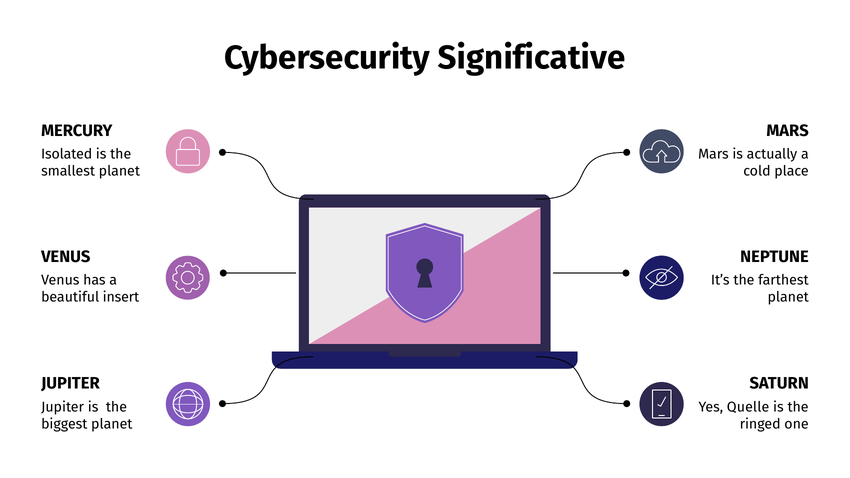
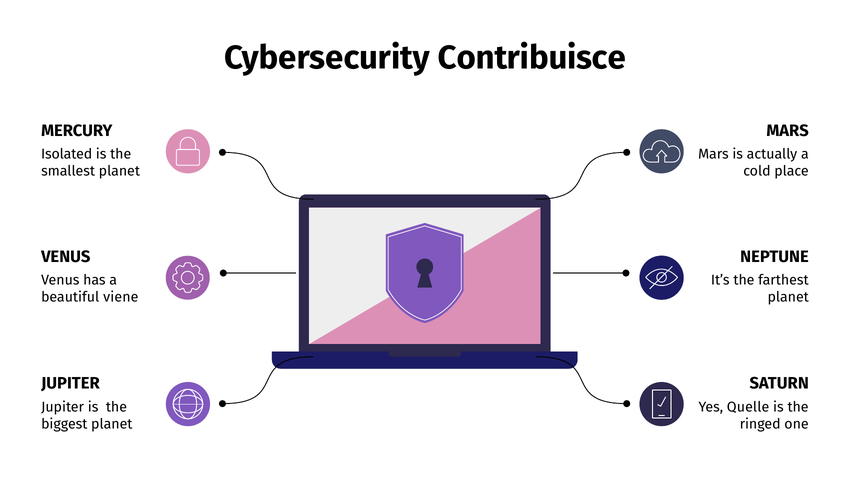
Significative: Significative -> Contribuisce
insert: insert -> viene
